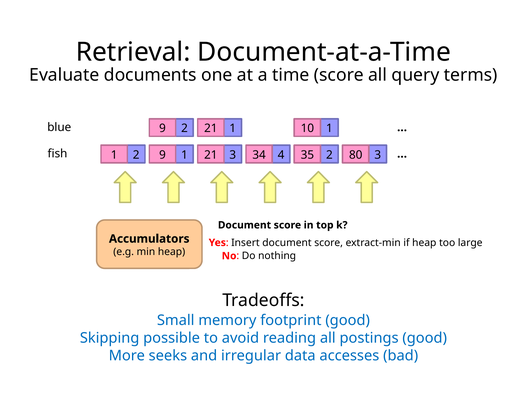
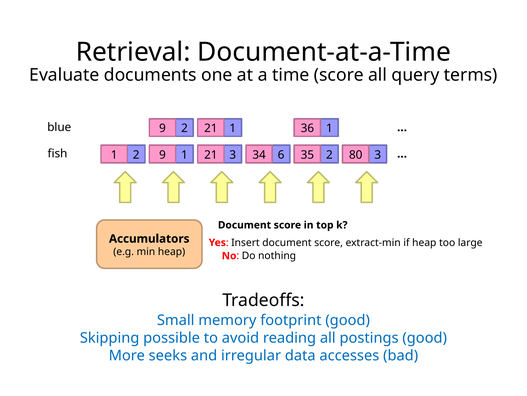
10: 10 -> 36
4: 4 -> 6
